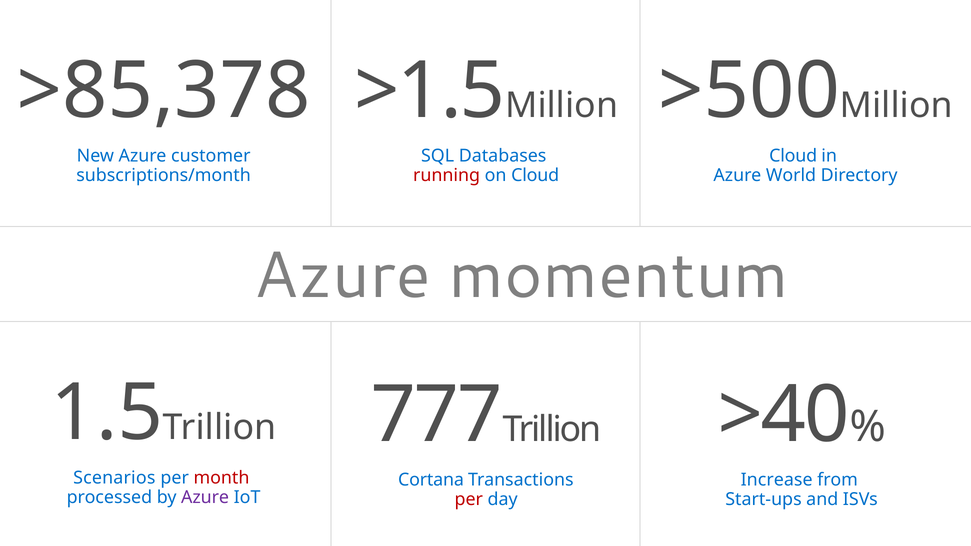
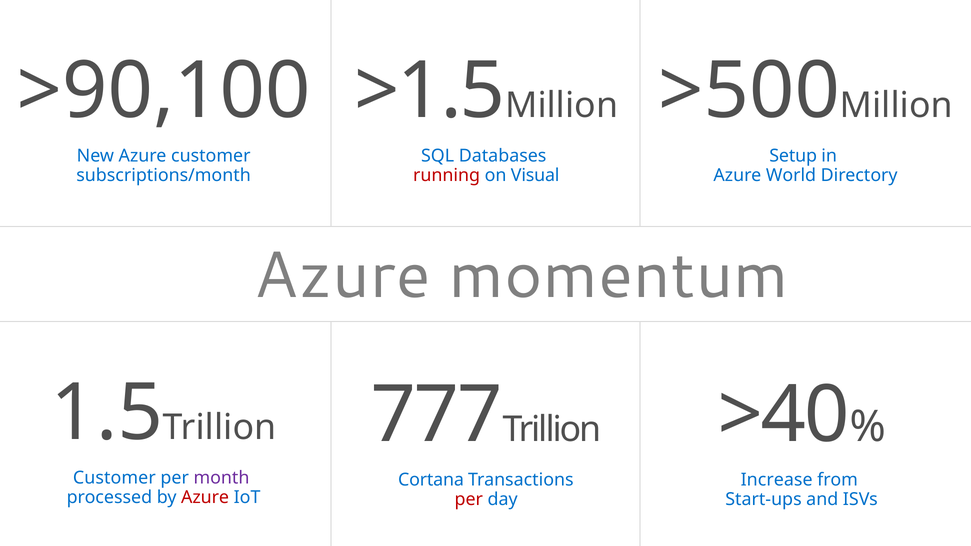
>85,378: >85,378 -> >90,100
Cloud at (793, 156): Cloud -> Setup
on Cloud: Cloud -> Visual
Scenarios at (114, 478): Scenarios -> Customer
month colour: red -> purple
Azure at (205, 497) colour: purple -> red
